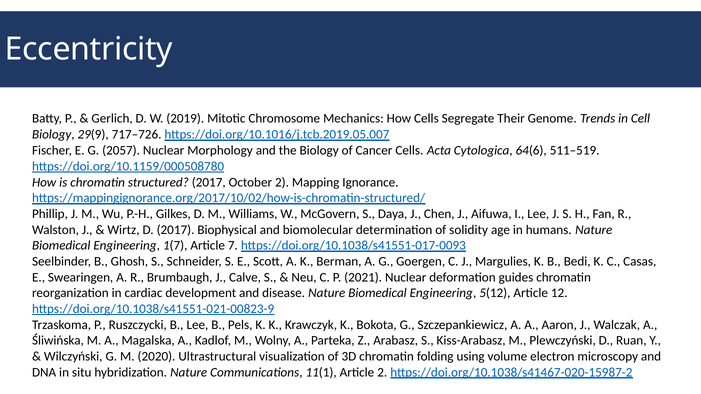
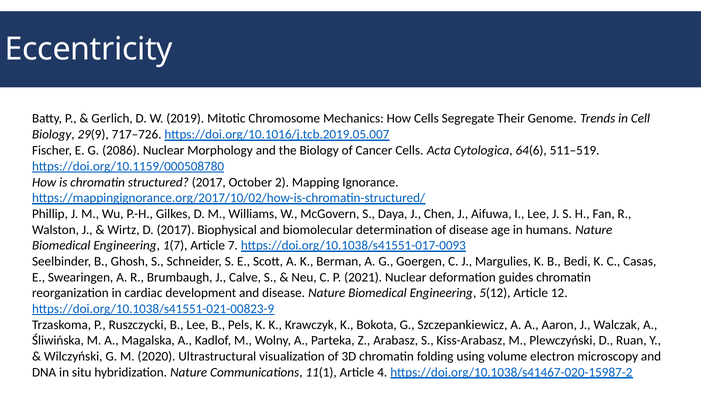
2057: 2057 -> 2086
of solidity: solidity -> disease
Article 2: 2 -> 4
